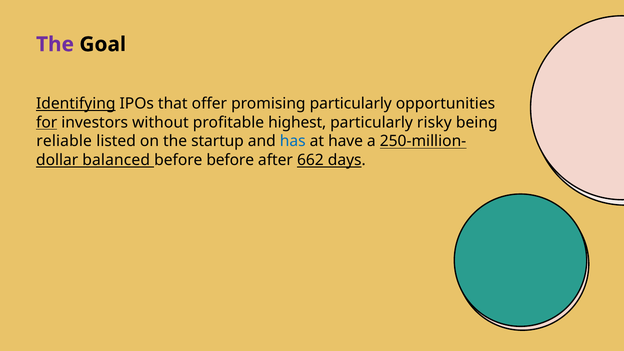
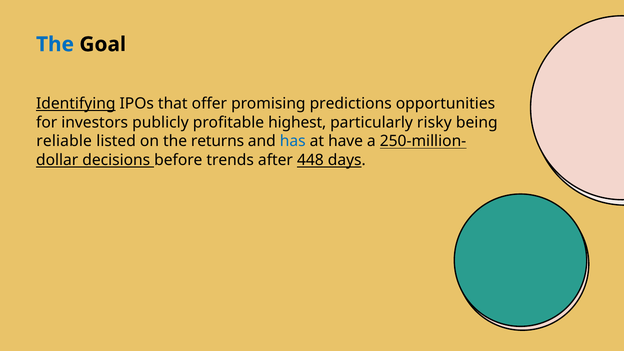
The at (55, 44) colour: purple -> blue
promising particularly: particularly -> predictions
for underline: present -> none
without: without -> publicly
startup: startup -> returns
balanced: balanced -> decisions
before before: before -> trends
662: 662 -> 448
